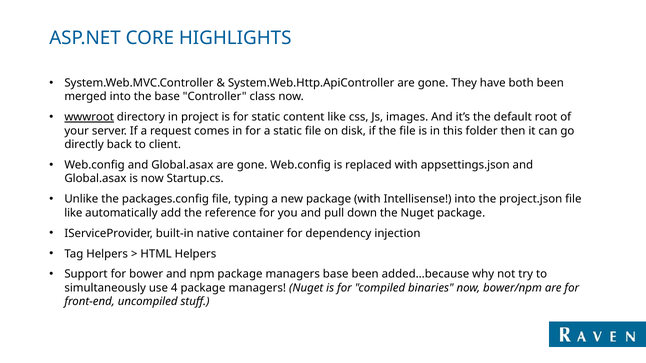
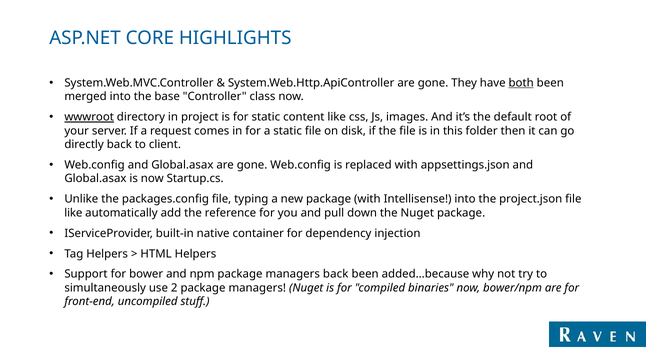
both underline: none -> present
managers base: base -> back
4: 4 -> 2
